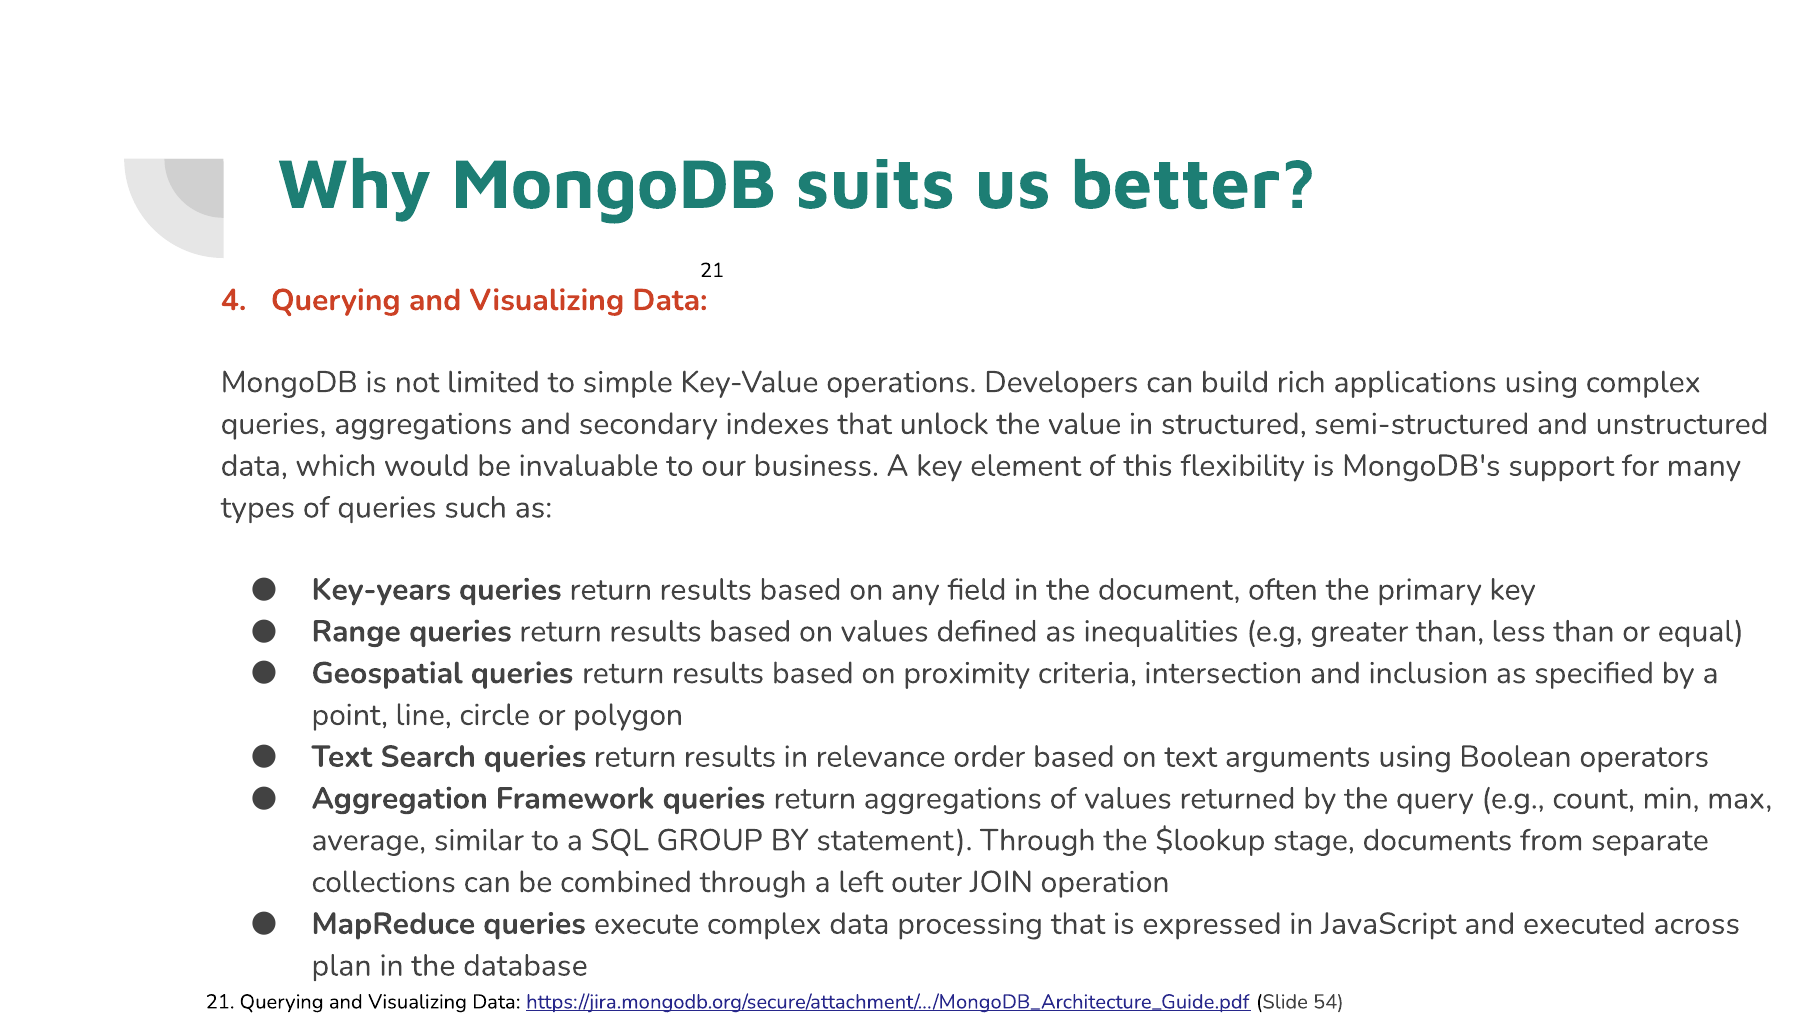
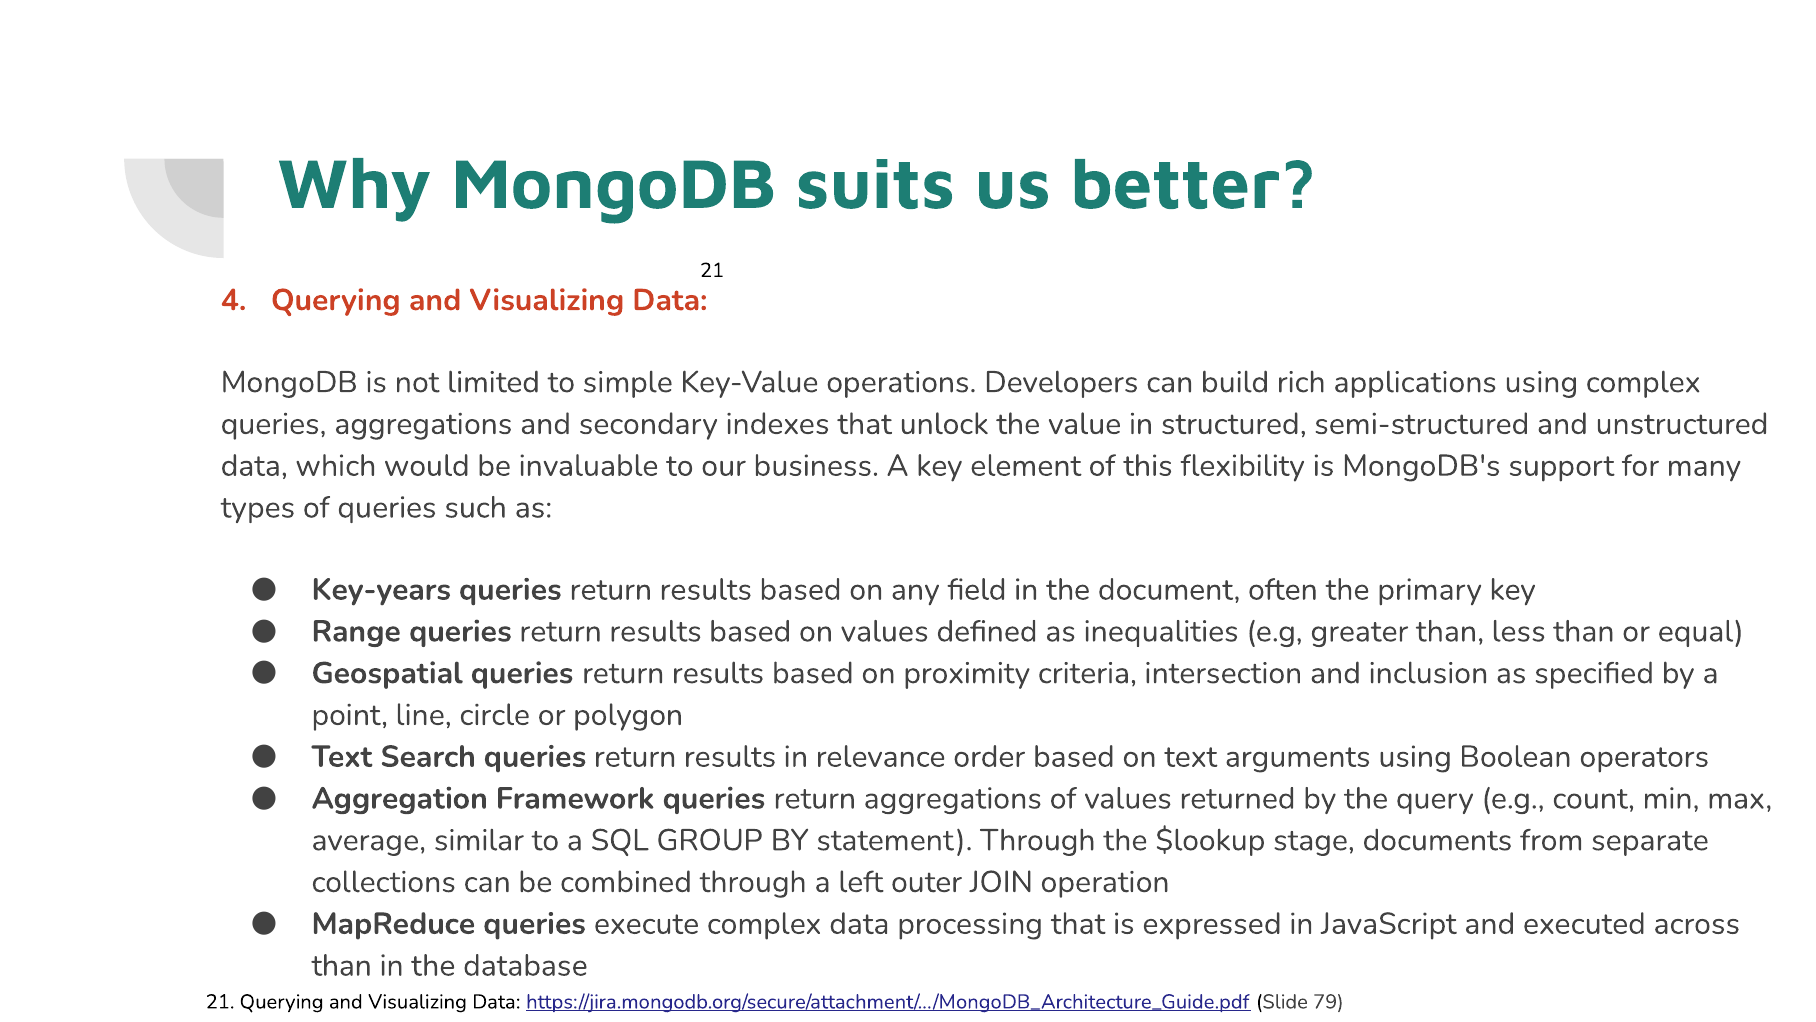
plan at (342, 965): plan -> than
54: 54 -> 79
